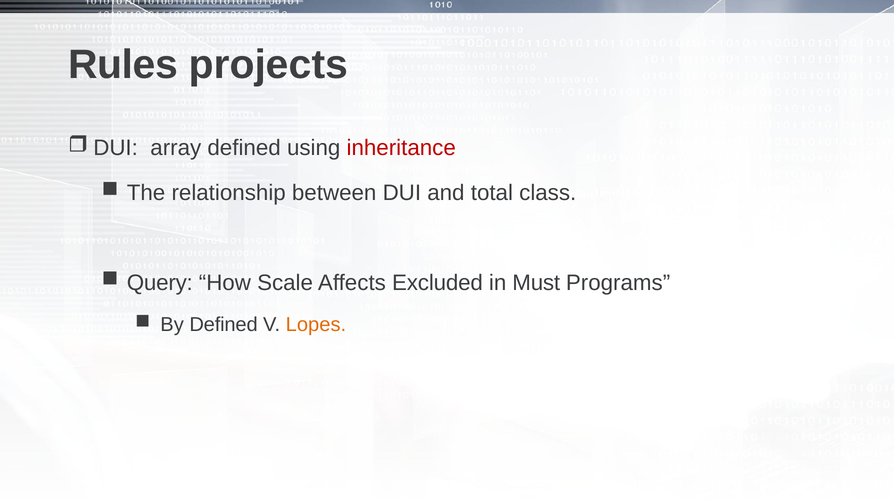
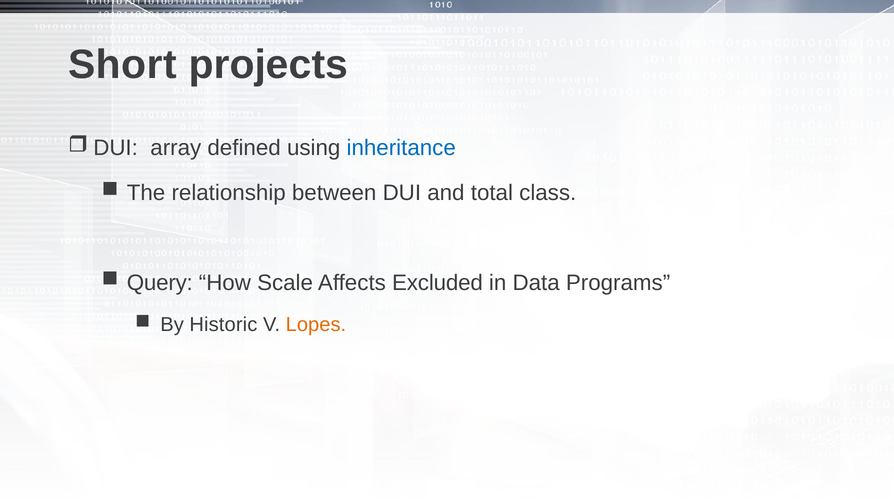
Rules: Rules -> Short
inheritance colour: red -> blue
Must: Must -> Data
By Defined: Defined -> Historic
